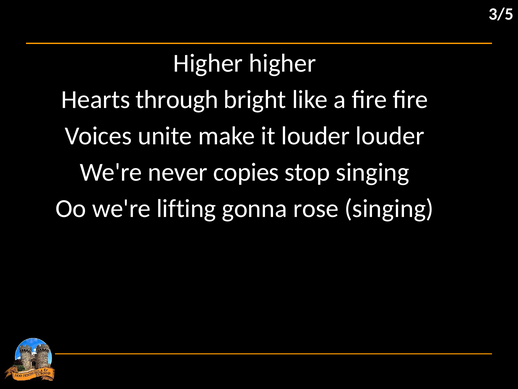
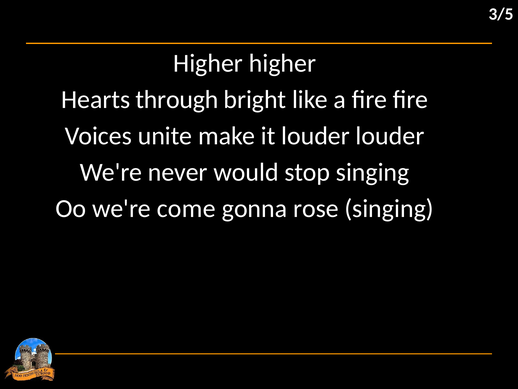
copies: copies -> would
lifting: lifting -> come
